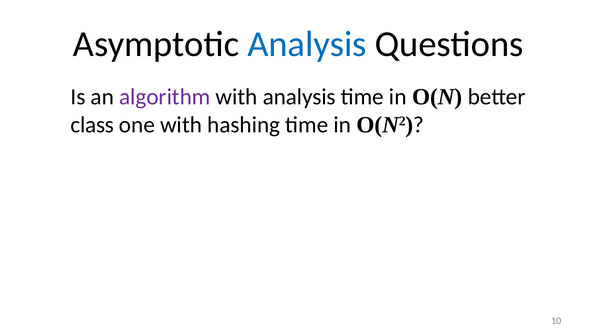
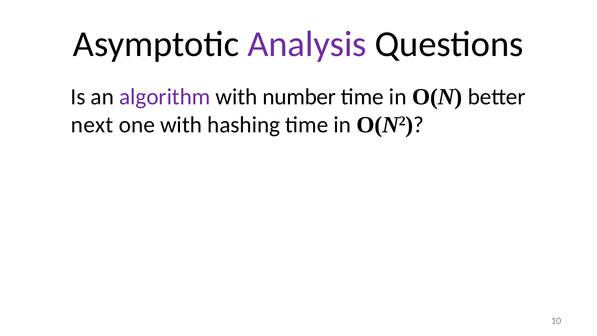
Analysis at (307, 44) colour: blue -> purple
with analysis: analysis -> number
class: class -> next
